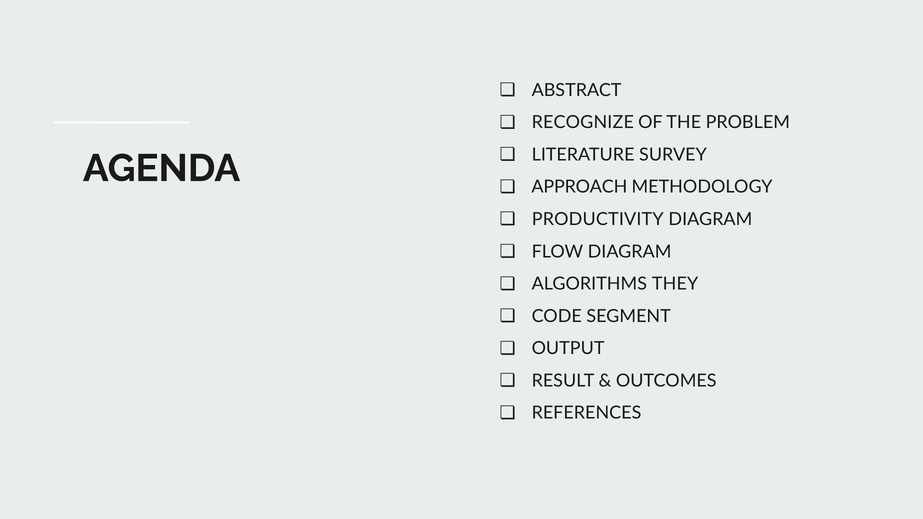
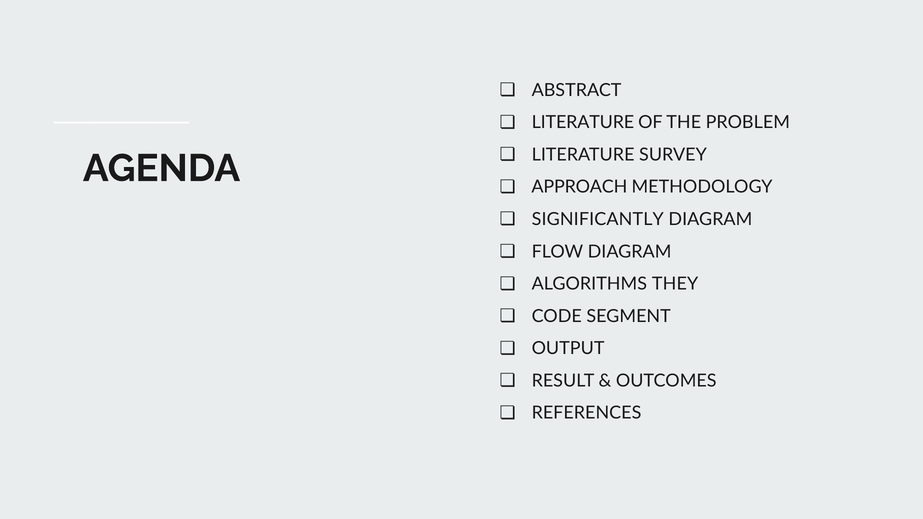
RECOGNIZE at (583, 122): RECOGNIZE -> LITERATURE
PRODUCTIVITY: PRODUCTIVITY -> SIGNIFICANTLY
